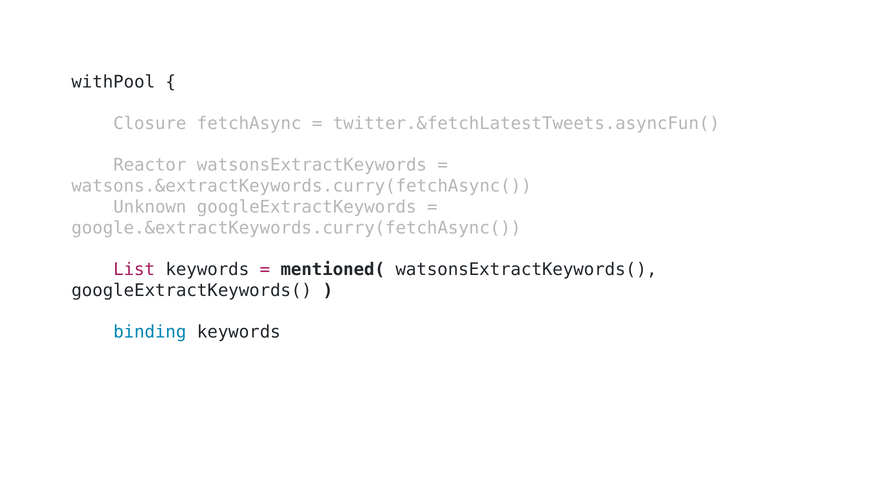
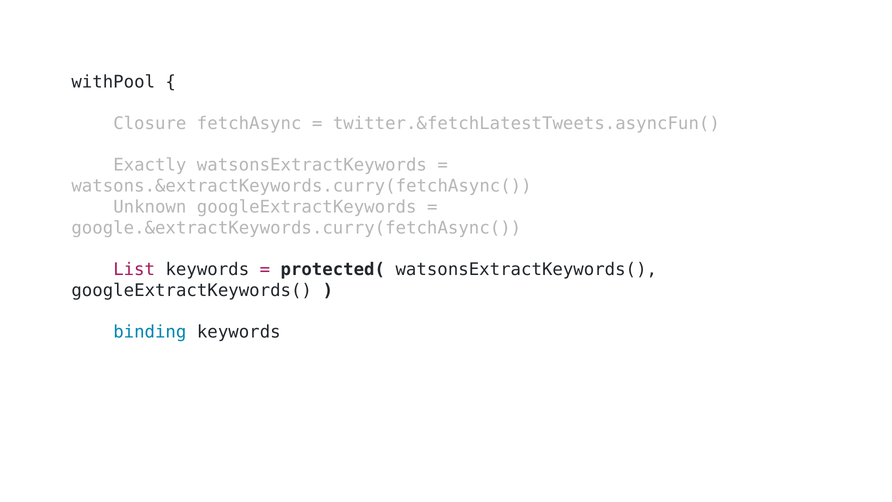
Reactor: Reactor -> Exactly
mentioned(: mentioned( -> protected(
